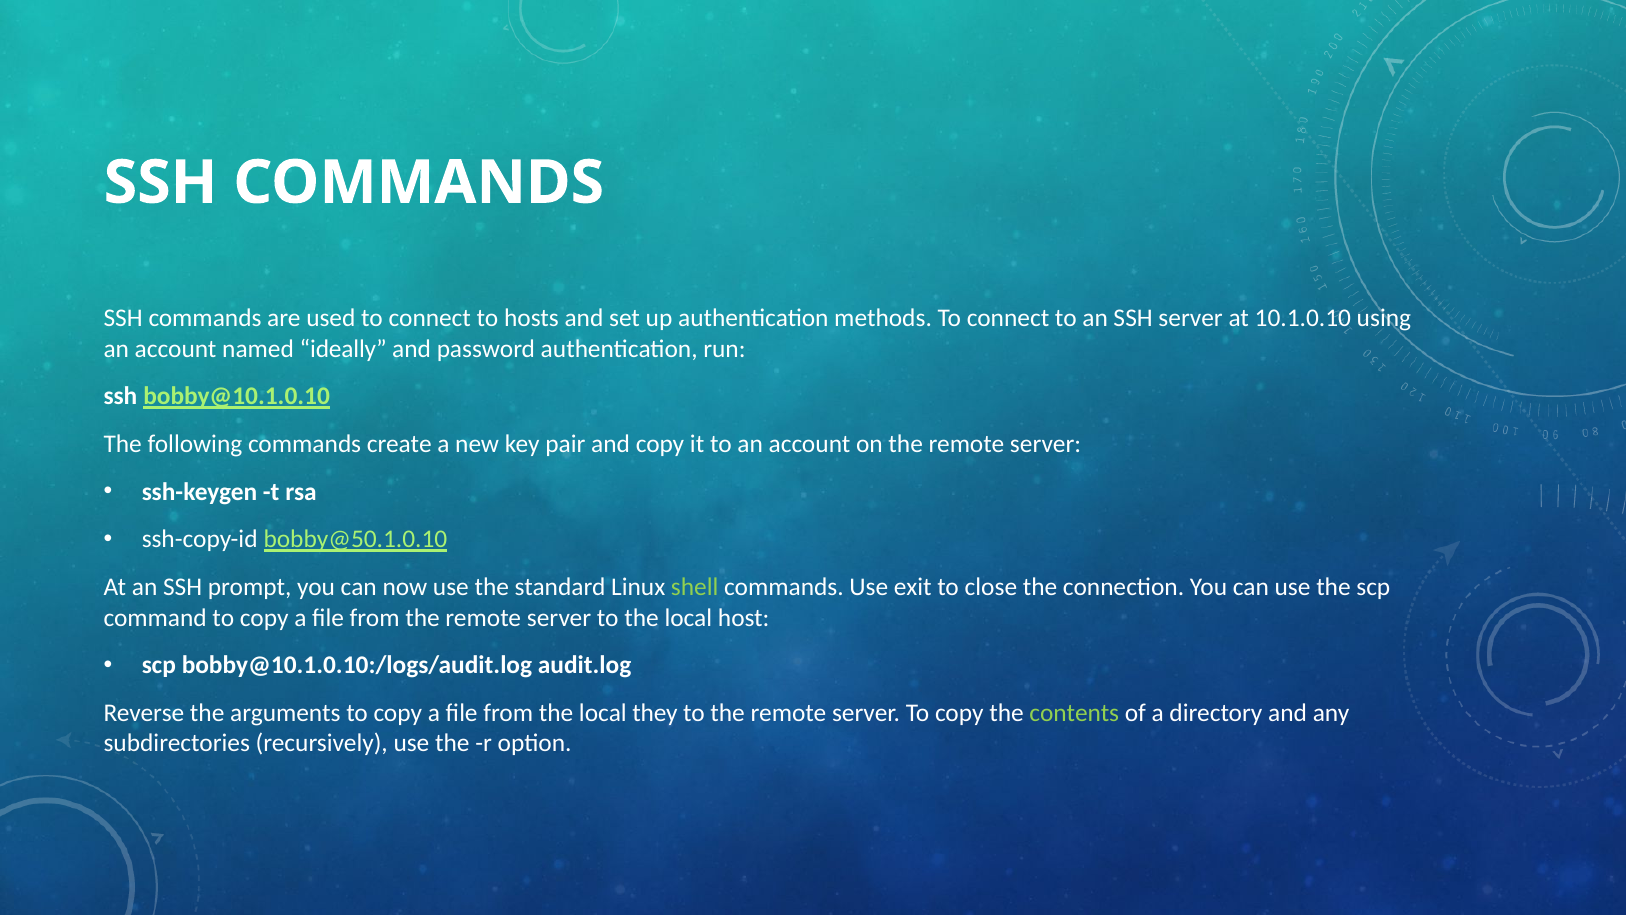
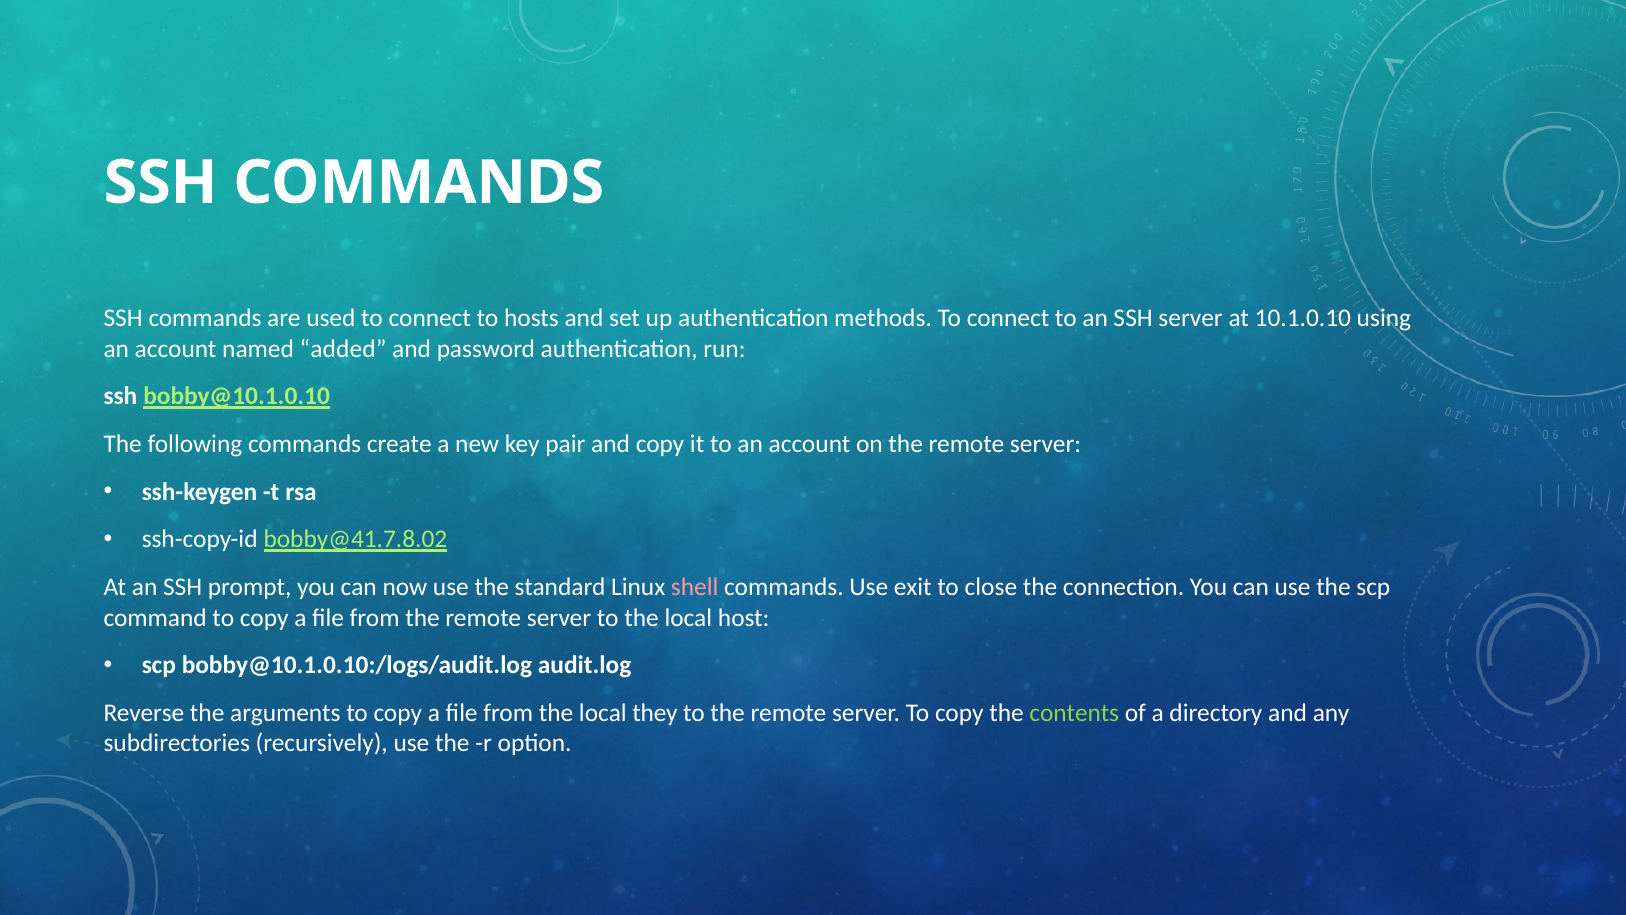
ideally: ideally -> added
bobby@50.1.0.10: bobby@50.1.0.10 -> bobby@41.7.8.02
shell colour: light green -> pink
